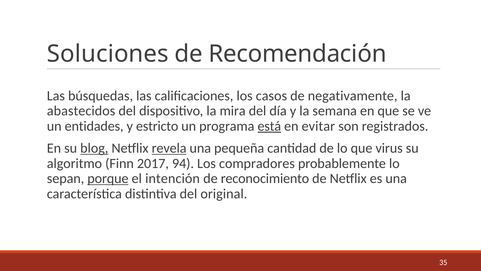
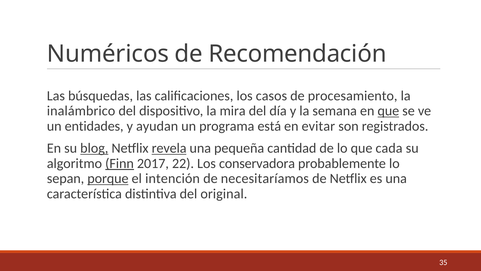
Soluciones: Soluciones -> Numéricos
negativamente: negativamente -> procesamiento
abastecidos: abastecidos -> inalámbrico
que at (388, 111) underline: none -> present
estricto: estricto -> ayudan
está underline: present -> none
virus: virus -> cada
Finn underline: none -> present
94: 94 -> 22
compradores: compradores -> conservadora
reconocimiento: reconocimiento -> necesitaríamos
